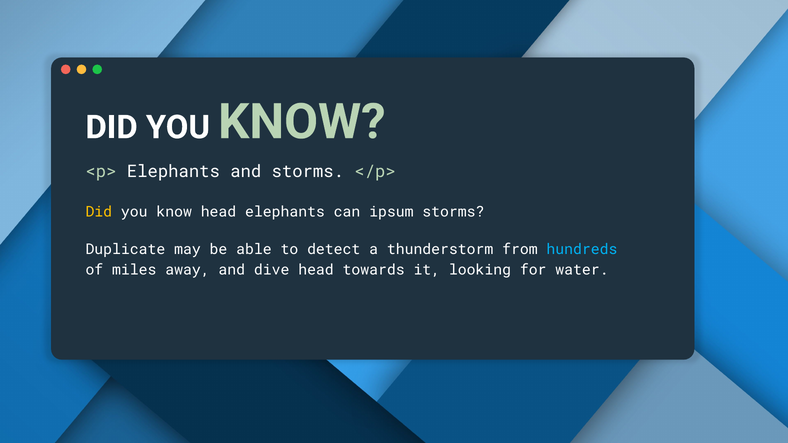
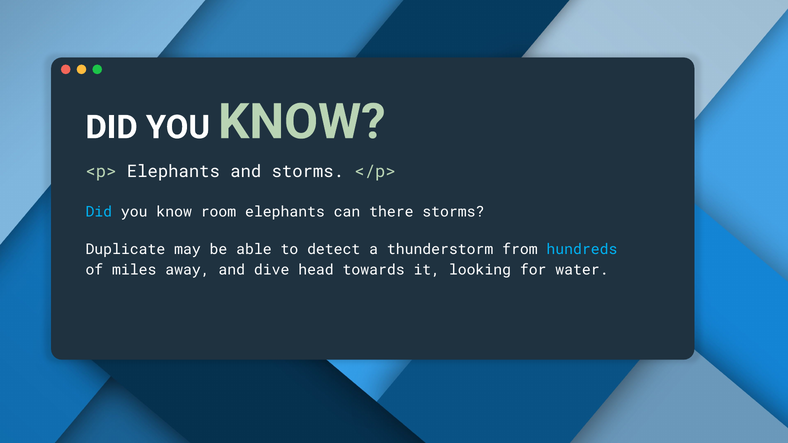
Did at (99, 212) colour: yellow -> light blue
know head: head -> room
ipsum: ipsum -> there
